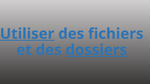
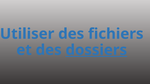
Utiliser underline: present -> none
